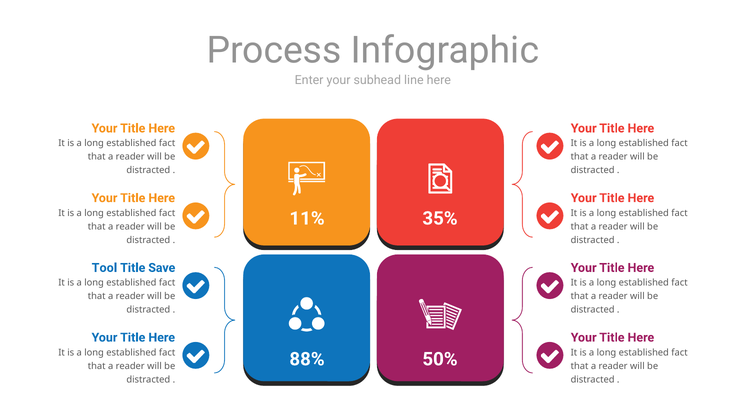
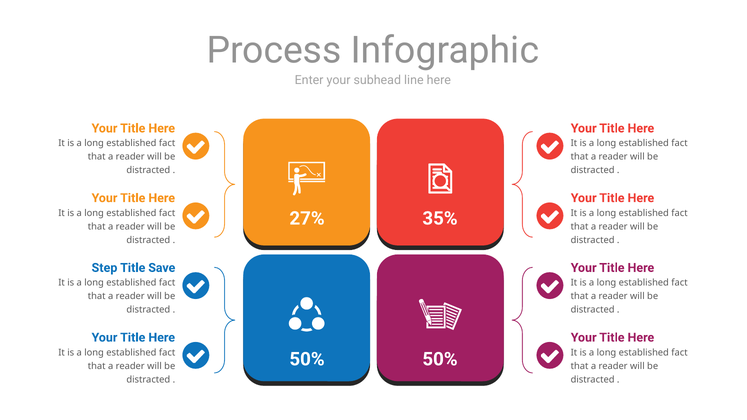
11%: 11% -> 27%
Tool: Tool -> Step
88% at (307, 359): 88% -> 50%
